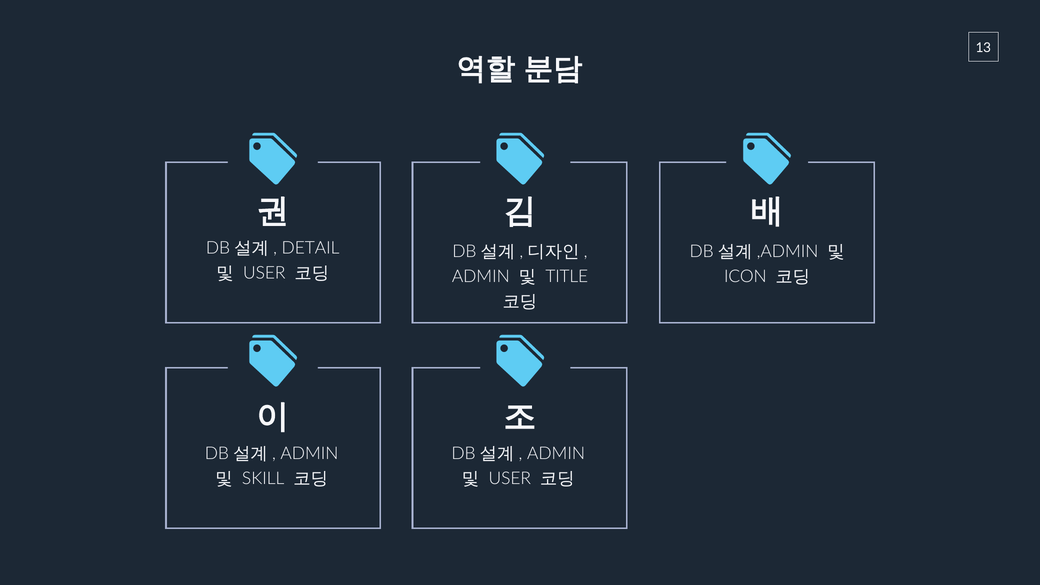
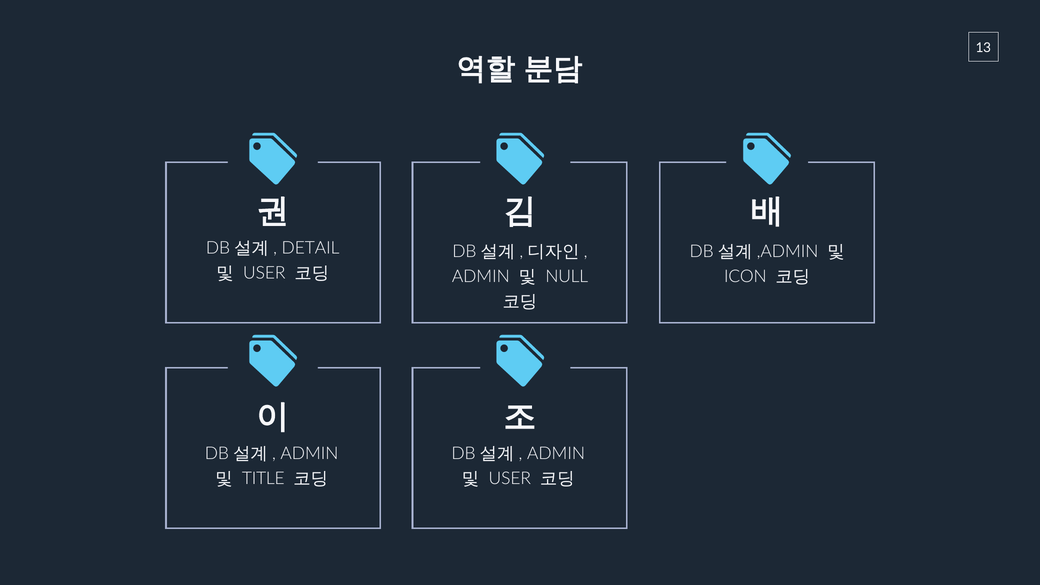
TITLE: TITLE -> NULL
SKILL: SKILL -> TITLE
